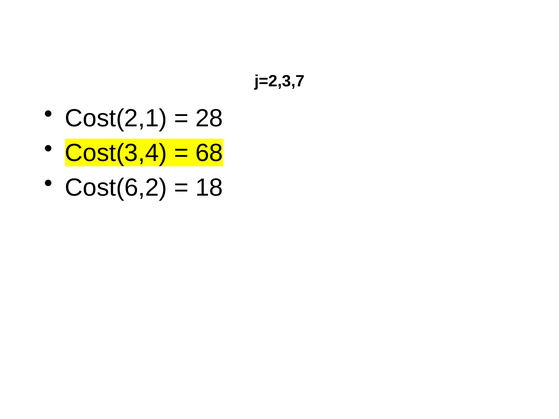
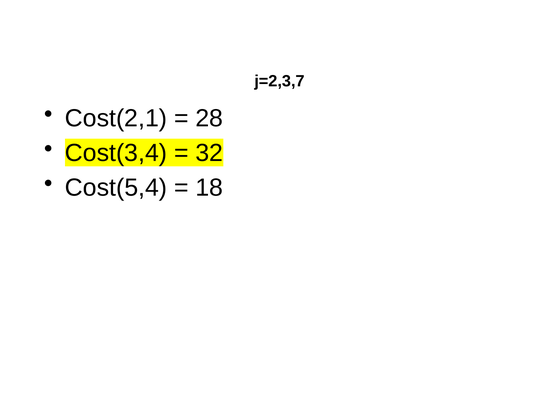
68: 68 -> 32
Cost(6,2: Cost(6,2 -> Cost(5,4
